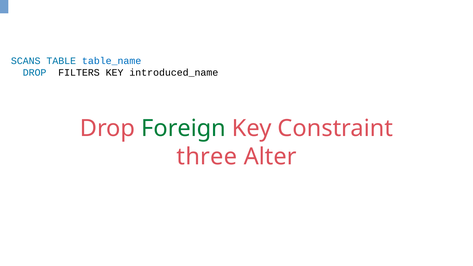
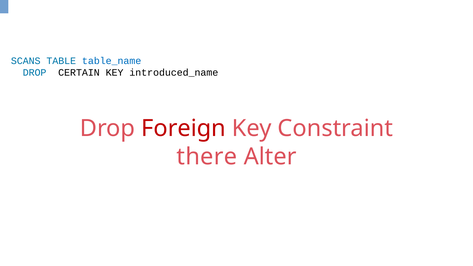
FILTERS: FILTERS -> CERTAIN
Foreign colour: green -> red
three: three -> there
